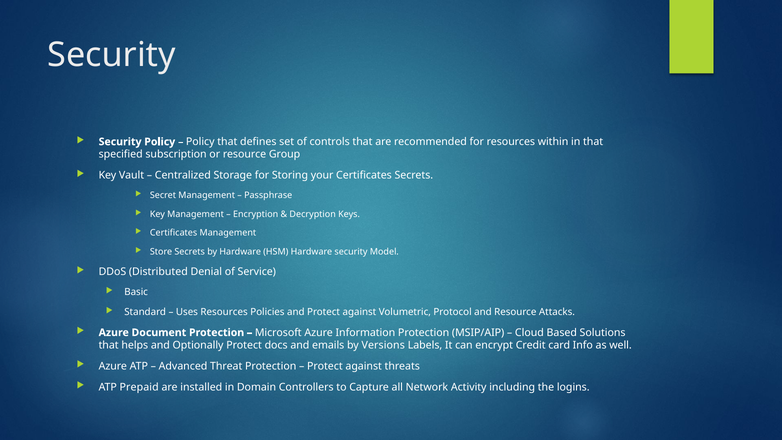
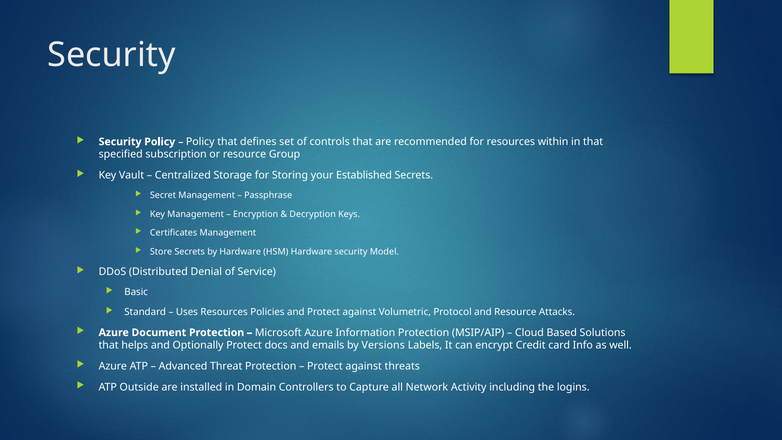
your Certificates: Certificates -> Established
Prepaid: Prepaid -> Outside
